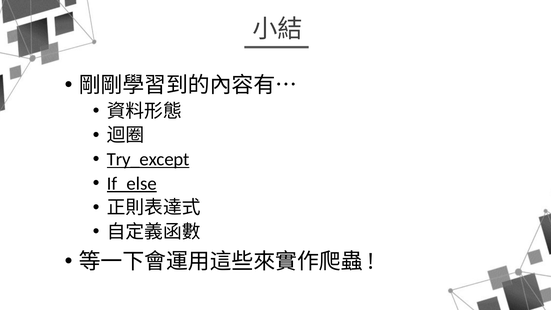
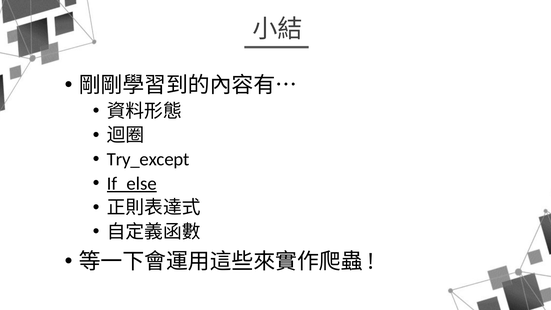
Try_except underline: present -> none
